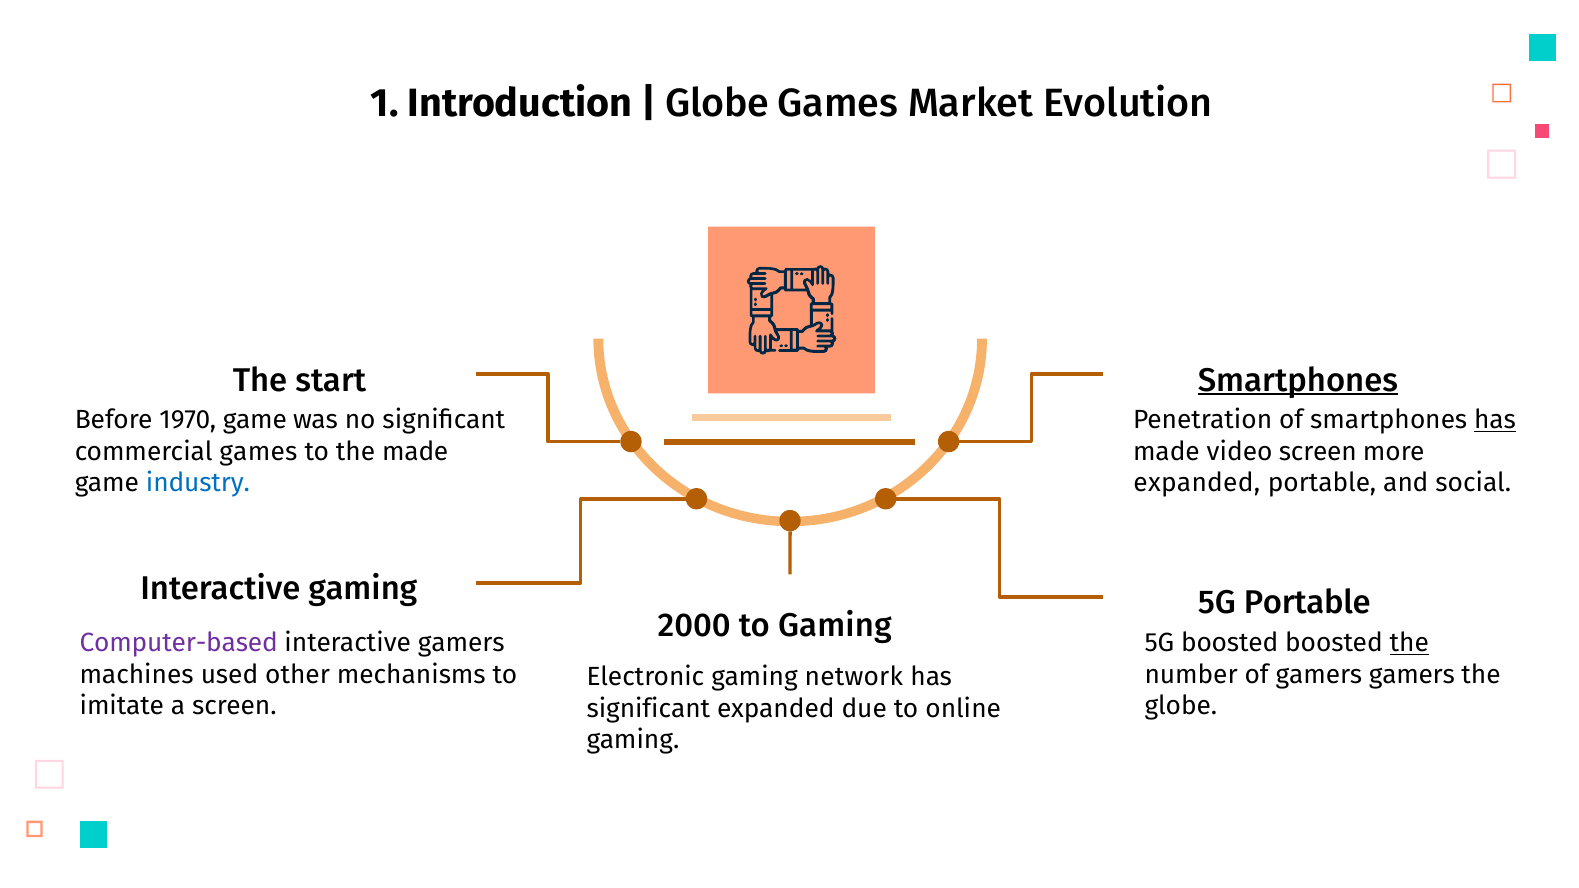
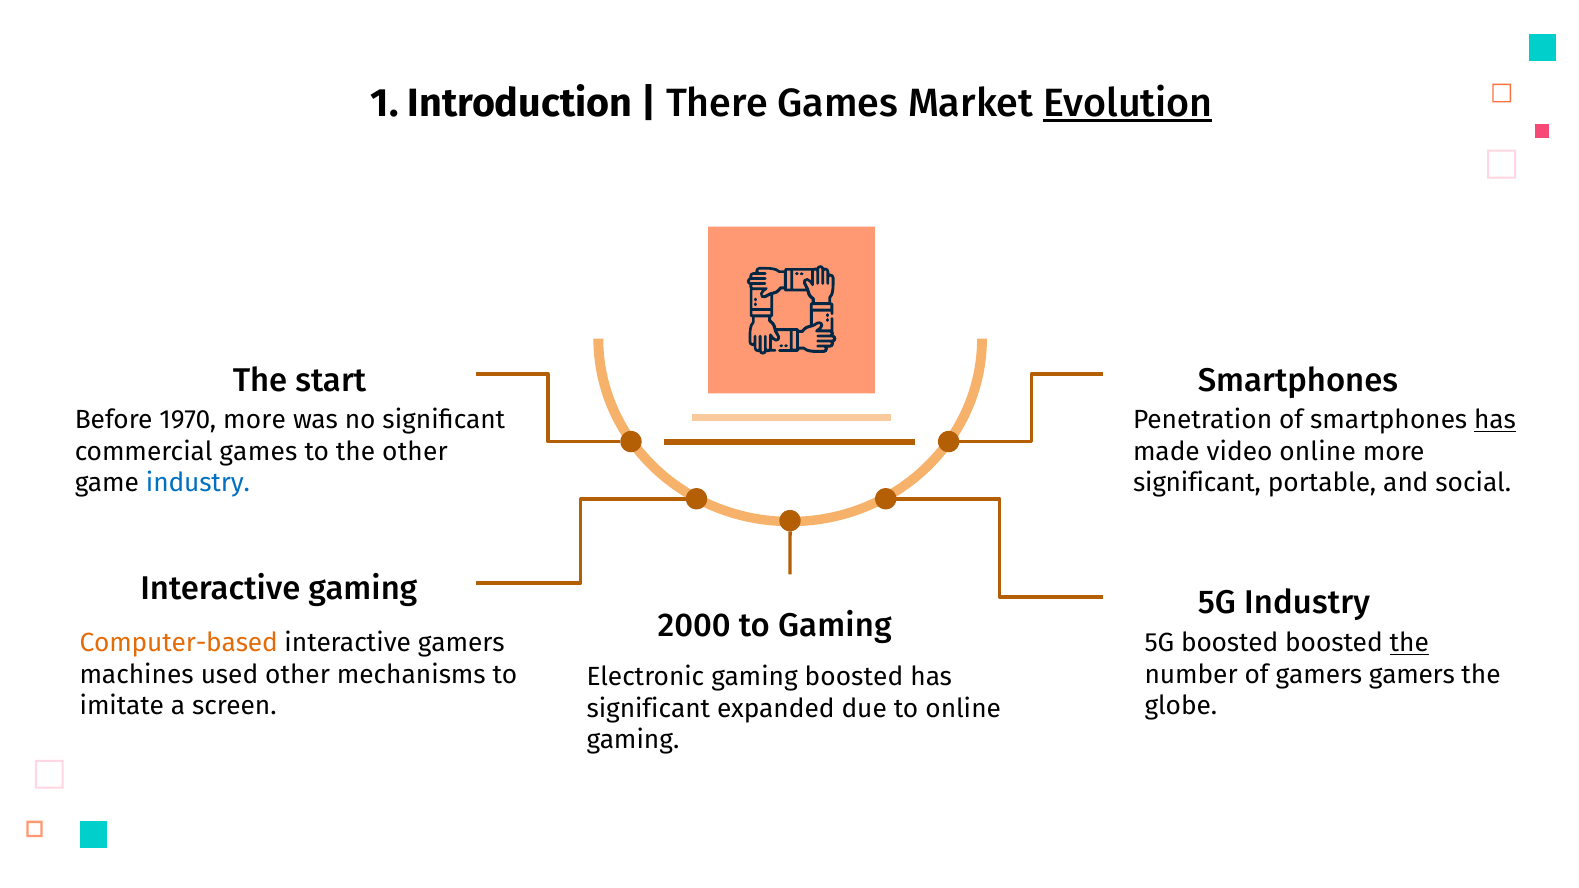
Globe at (717, 103): Globe -> There
Evolution underline: none -> present
Smartphones at (1298, 380) underline: present -> none
1970 game: game -> more
the made: made -> other
video screen: screen -> online
expanded at (1197, 483): expanded -> significant
5G Portable: Portable -> Industry
Computer-based colour: purple -> orange
gaming network: network -> boosted
